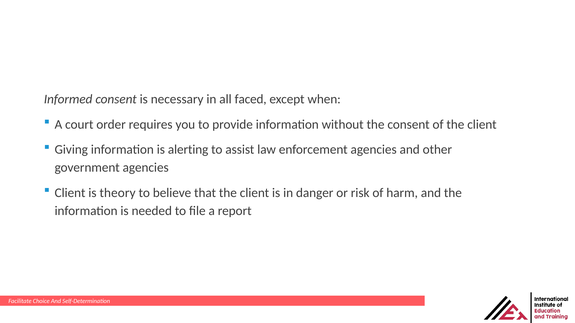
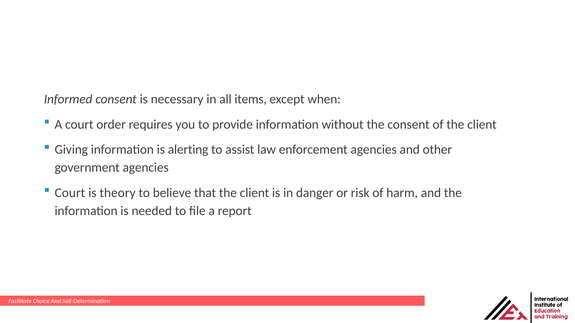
faced: faced -> items
Client at (70, 193): Client -> Court
